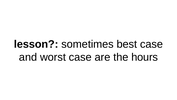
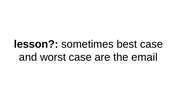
hours: hours -> email
